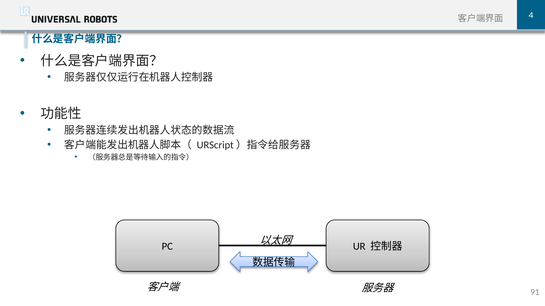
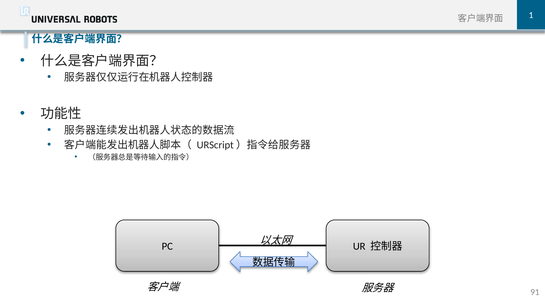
4: 4 -> 1
